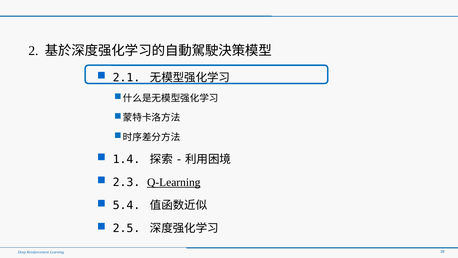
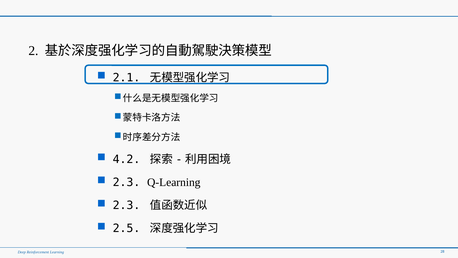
1.4: 1.4 -> 4.2
Q-Learning underline: present -> none
5.4 at (126, 205): 5.4 -> 2.3
